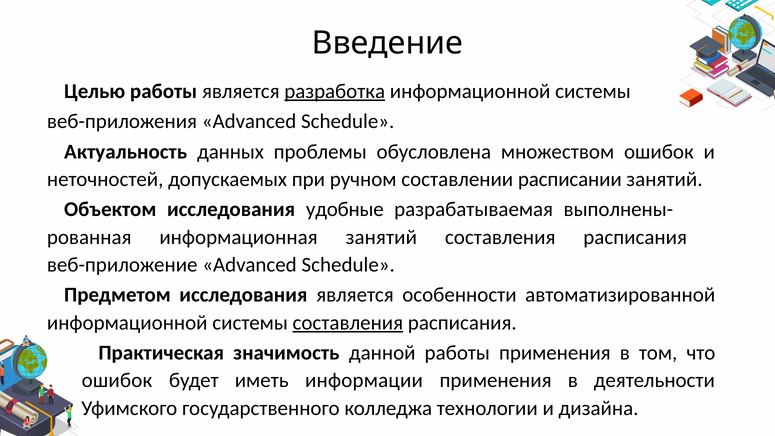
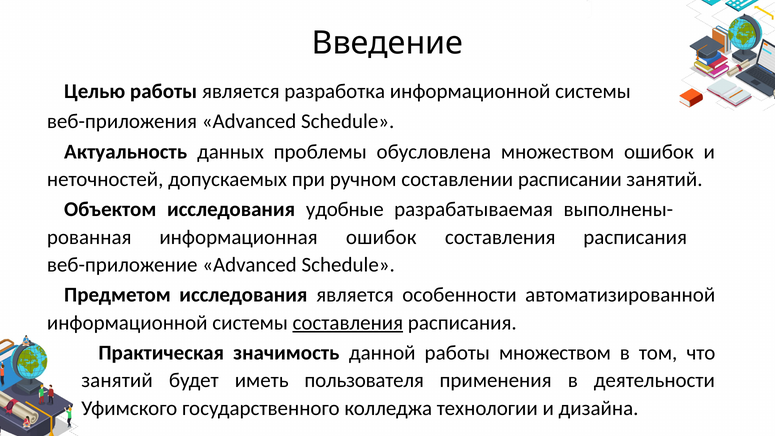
разработка underline: present -> none
информационная занятий: занятий -> ошибок
работы применения: применения -> множеством
ошибок at (117, 380): ошибок -> занятий
информации: информации -> пользователя
